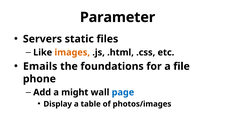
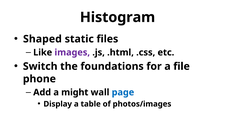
Parameter: Parameter -> Histogram
Servers: Servers -> Shaped
images colour: orange -> purple
Emails: Emails -> Switch
